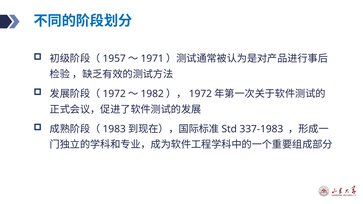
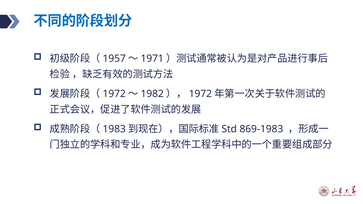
337-1983: 337-1983 -> 869-1983
